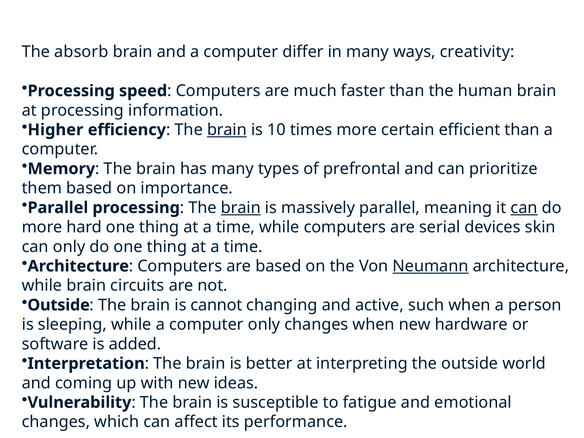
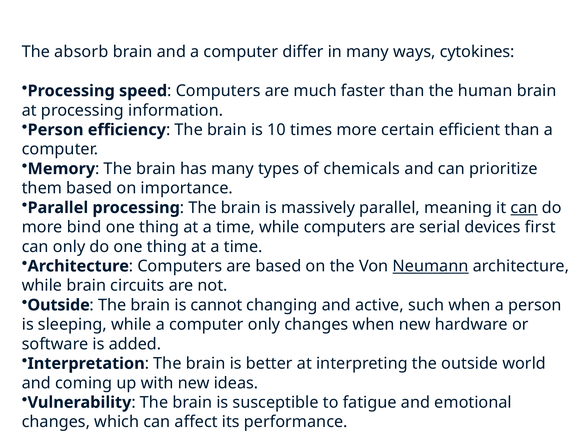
creativity: creativity -> cytokines
Higher at (55, 130): Higher -> Person
brain at (227, 130) underline: present -> none
prefrontal: prefrontal -> chemicals
brain at (241, 208) underline: present -> none
hard: hard -> bind
skin: skin -> first
